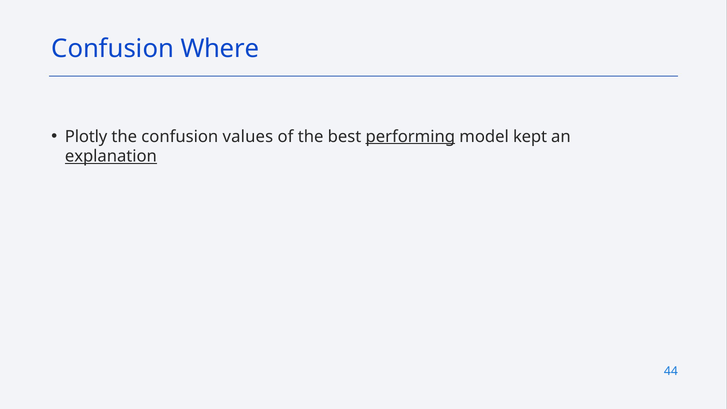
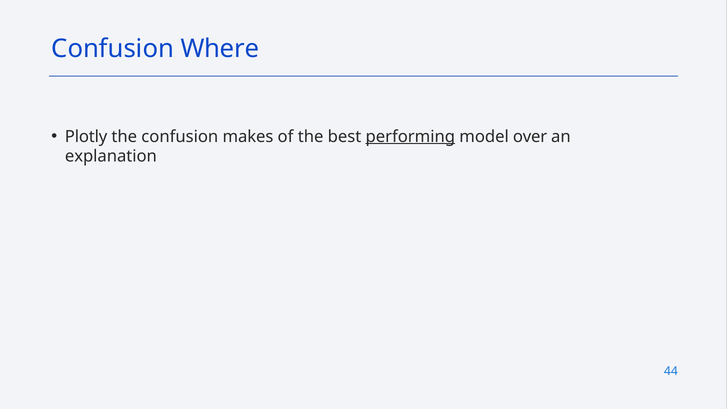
values: values -> makes
kept: kept -> over
explanation underline: present -> none
